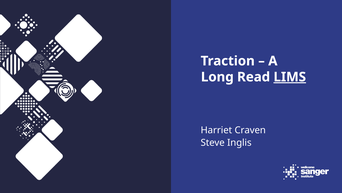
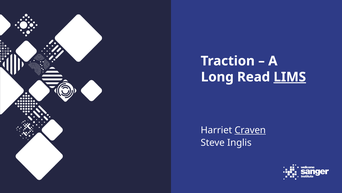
Craven underline: none -> present
